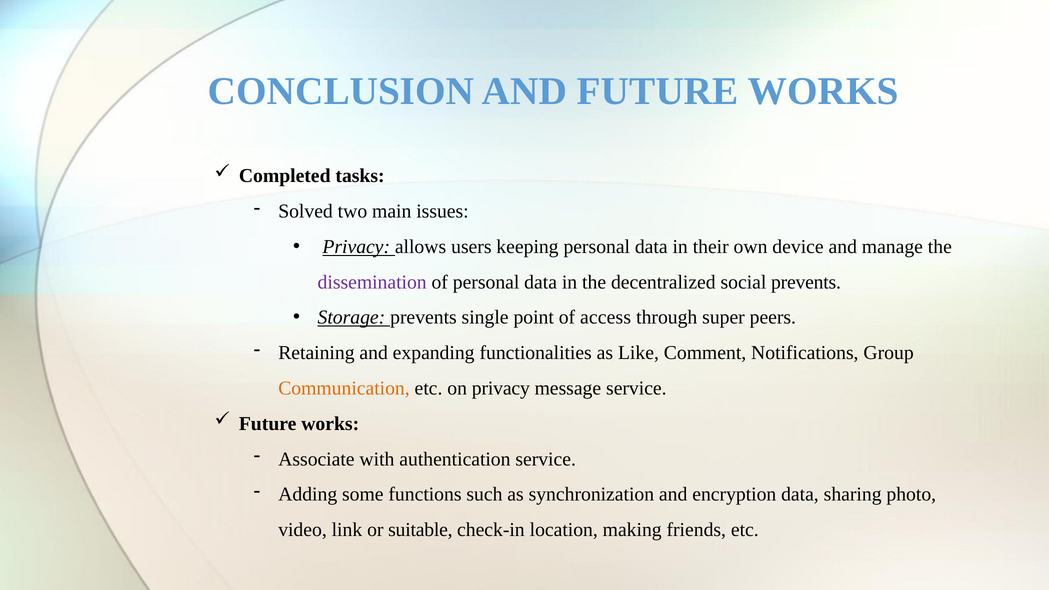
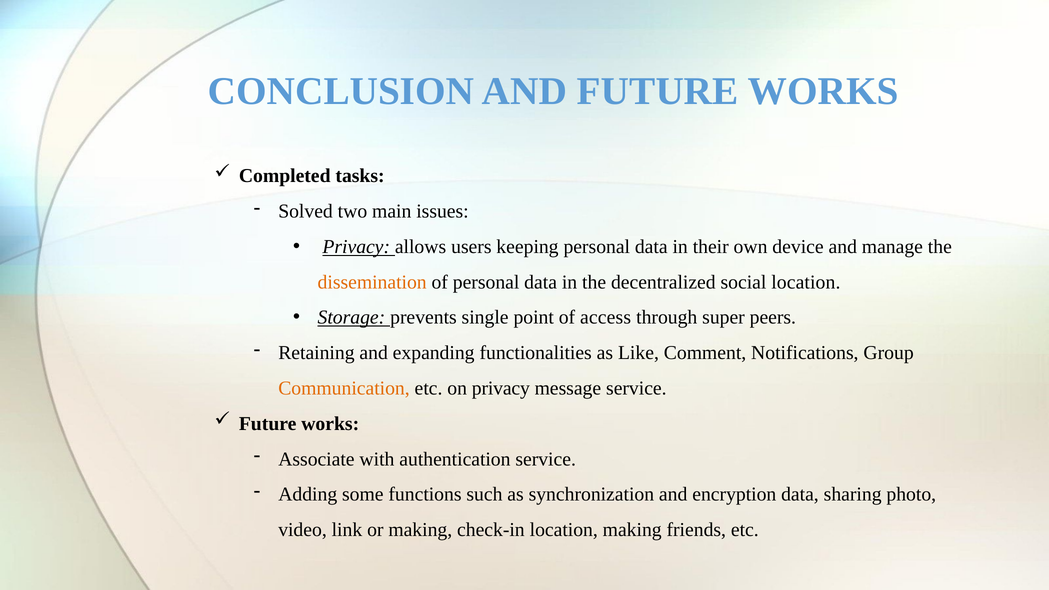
dissemination colour: purple -> orange
social prevents: prevents -> location
or suitable: suitable -> making
